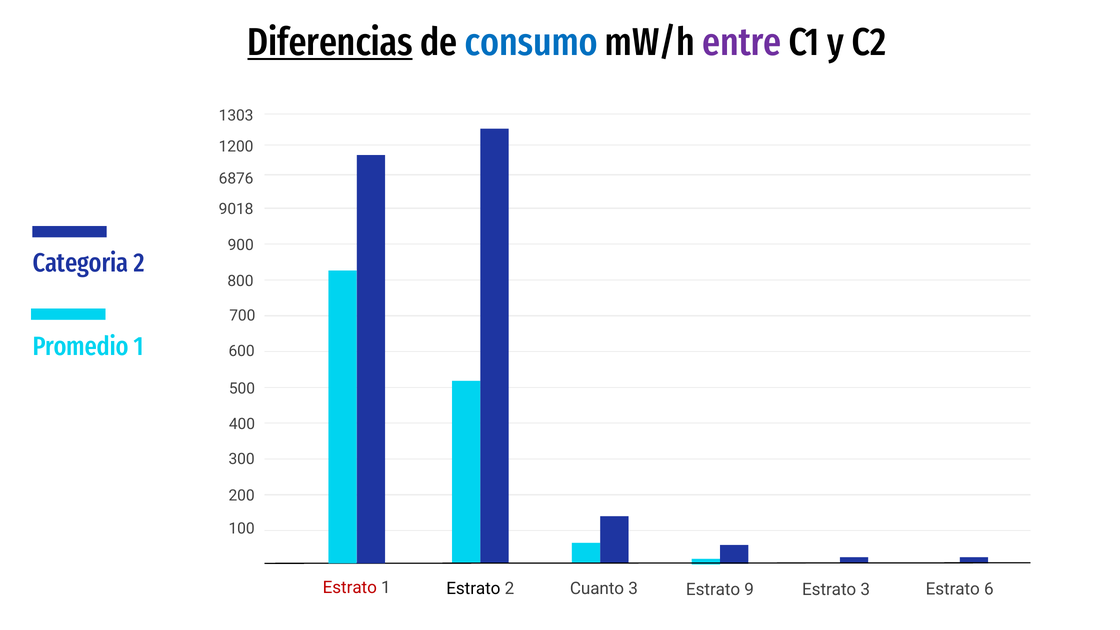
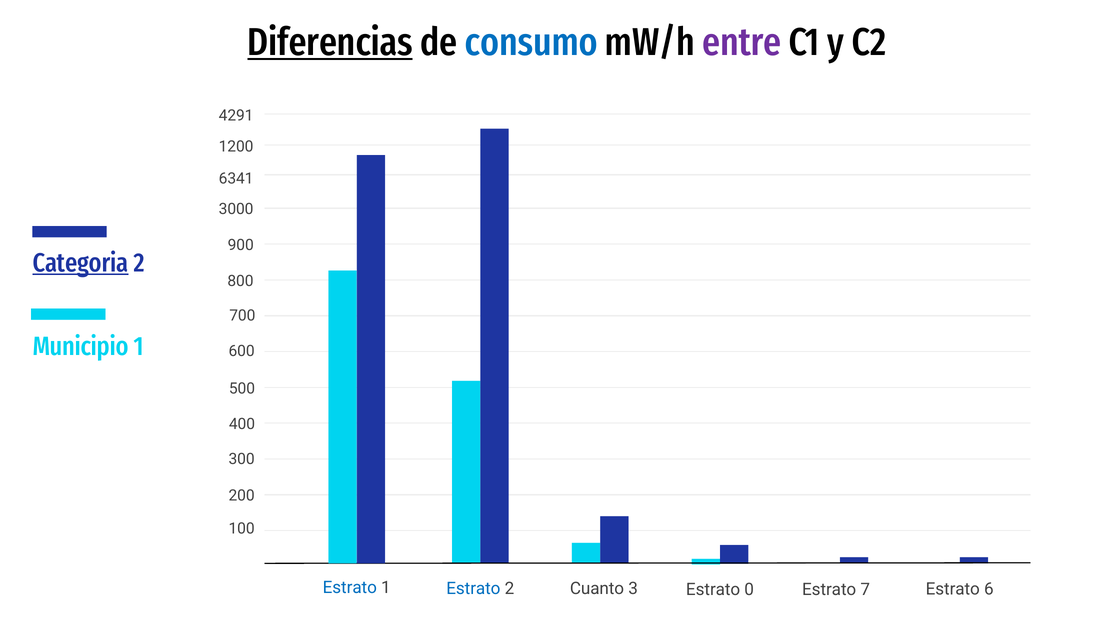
1303: 1303 -> 4291
6876: 6876 -> 6341
9018: 9018 -> 3000
Categoria underline: none -> present
Promedio: Promedio -> Municipio
Estrato at (350, 587) colour: red -> blue
Estrato at (473, 589) colour: black -> blue
9: 9 -> 0
Estrato 3: 3 -> 7
